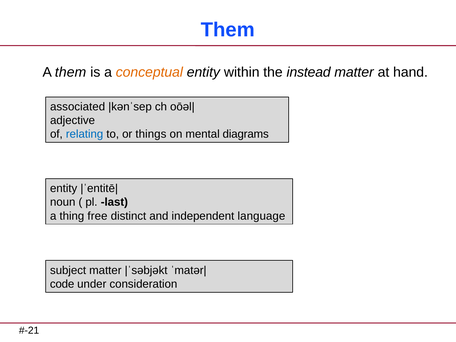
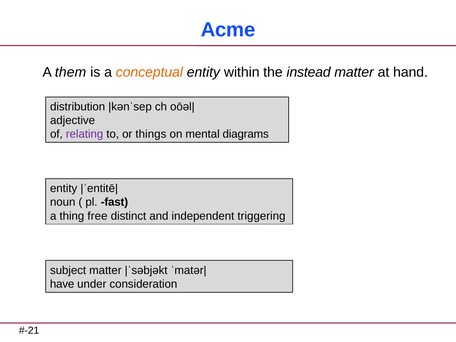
Them at (228, 30): Them -> Acme
associated: associated -> distribution
relating colour: blue -> purple
last: last -> fast
language: language -> triggering
code: code -> have
